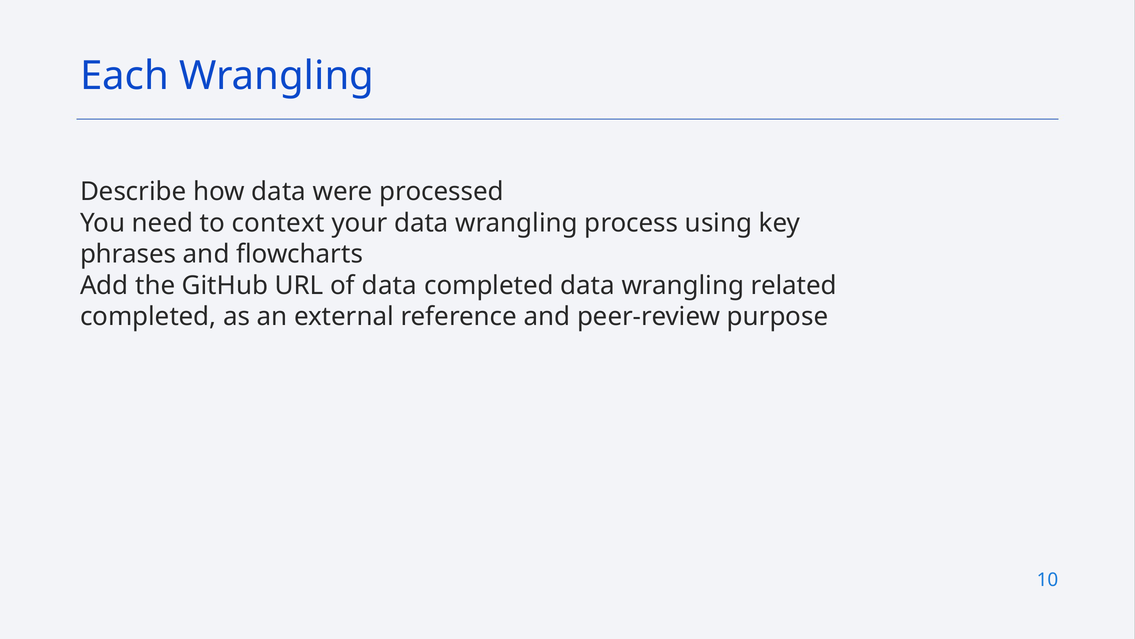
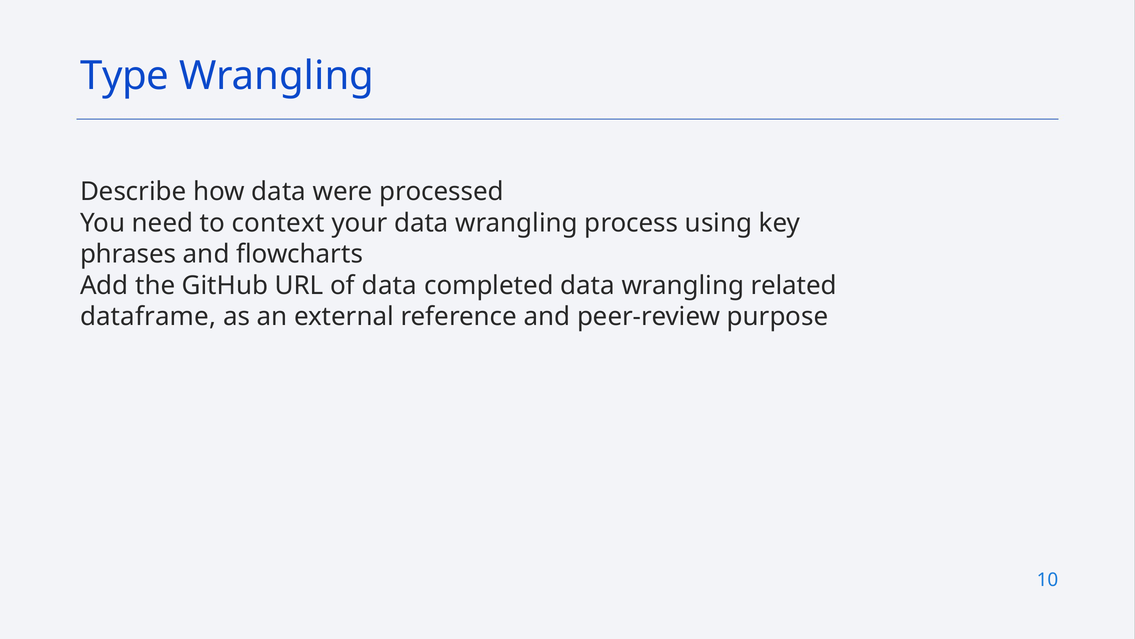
Each: Each -> Type
completed at (148, 316): completed -> dataframe
